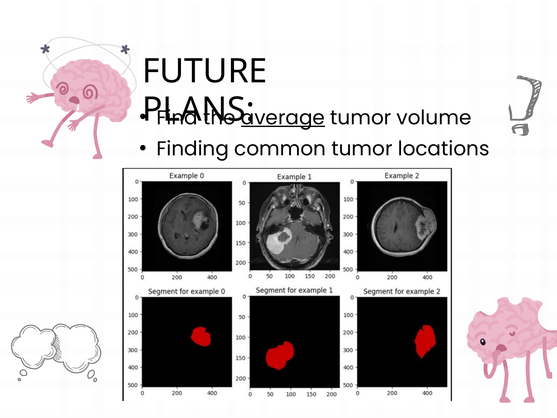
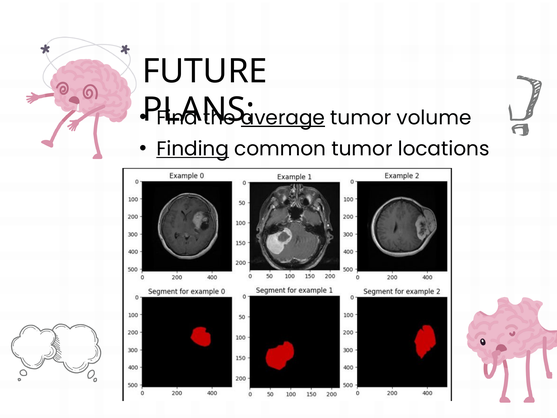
Finding underline: none -> present
